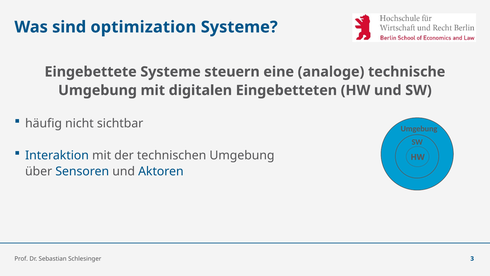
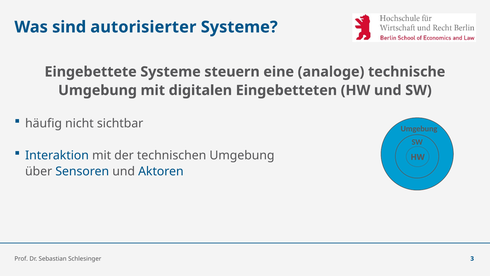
optimization: optimization -> autorisierter
